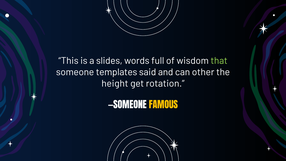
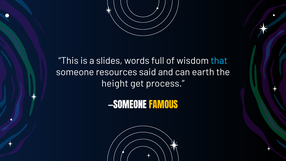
that colour: light green -> light blue
templates: templates -> resources
other: other -> earth
rotation: rotation -> process
